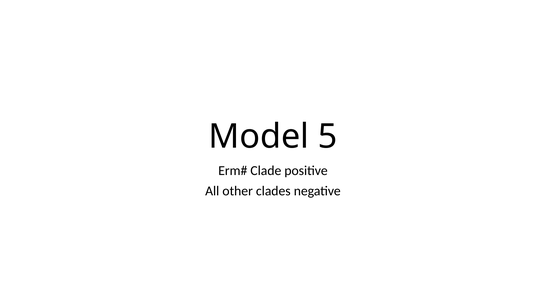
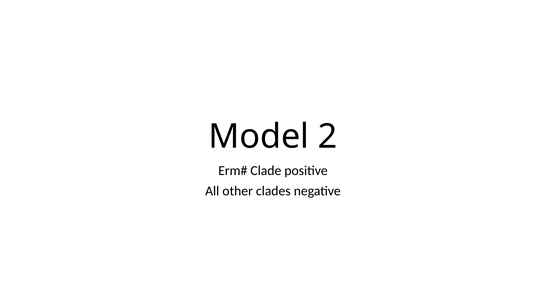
5: 5 -> 2
